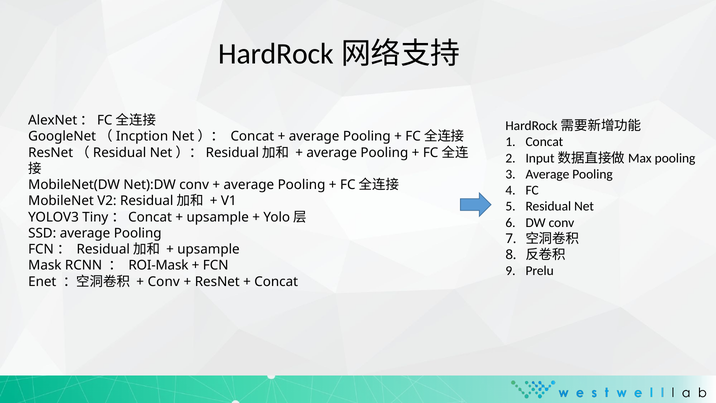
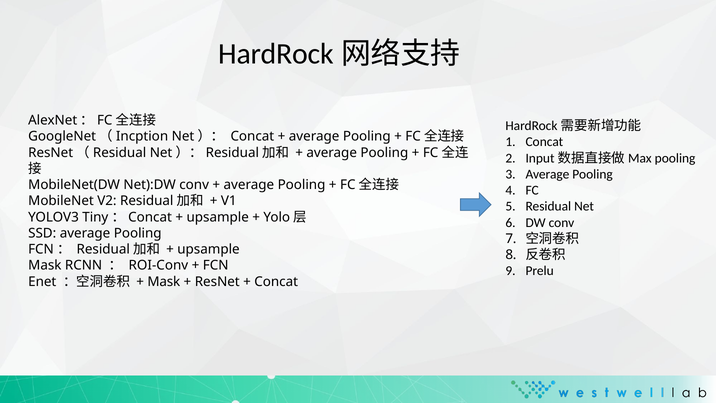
ROI-Mask: ROI-Mask -> ROI-Conv
Conv at (164, 281): Conv -> Mask
